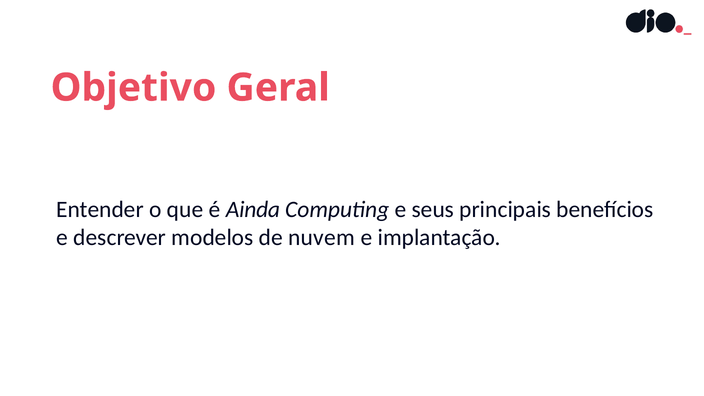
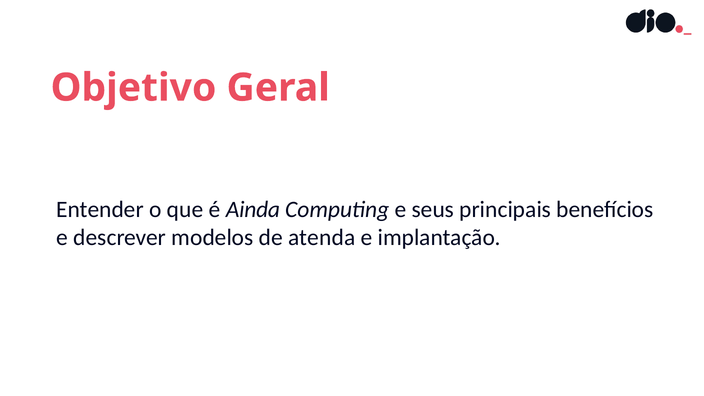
nuvem: nuvem -> atenda
